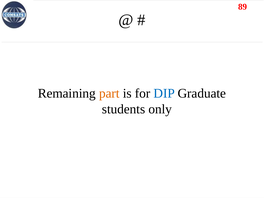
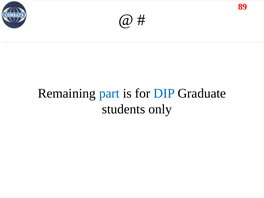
part colour: orange -> blue
